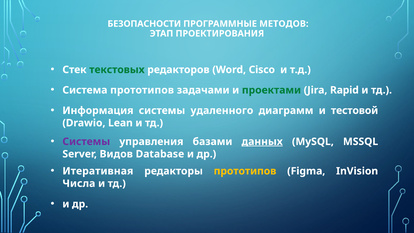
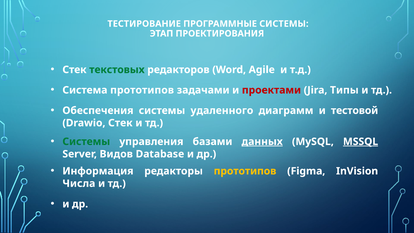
БЕЗОПАСНОСТИ: БЕЗОПАСНОСТИ -> ТЕСТИРОВАНИЕ
ПРОГРАММНЫЕ МЕТОДОВ: МЕТОДОВ -> СИСТЕМЫ
Cisco: Cisco -> Agile
проектами colour: green -> red
Rapid: Rapid -> Типы
Информация: Информация -> Обеспечения
Drawio Lean: Lean -> Стек
Системы at (86, 142) colour: purple -> green
MSSQL underline: none -> present
Итеративная: Итеративная -> Информация
